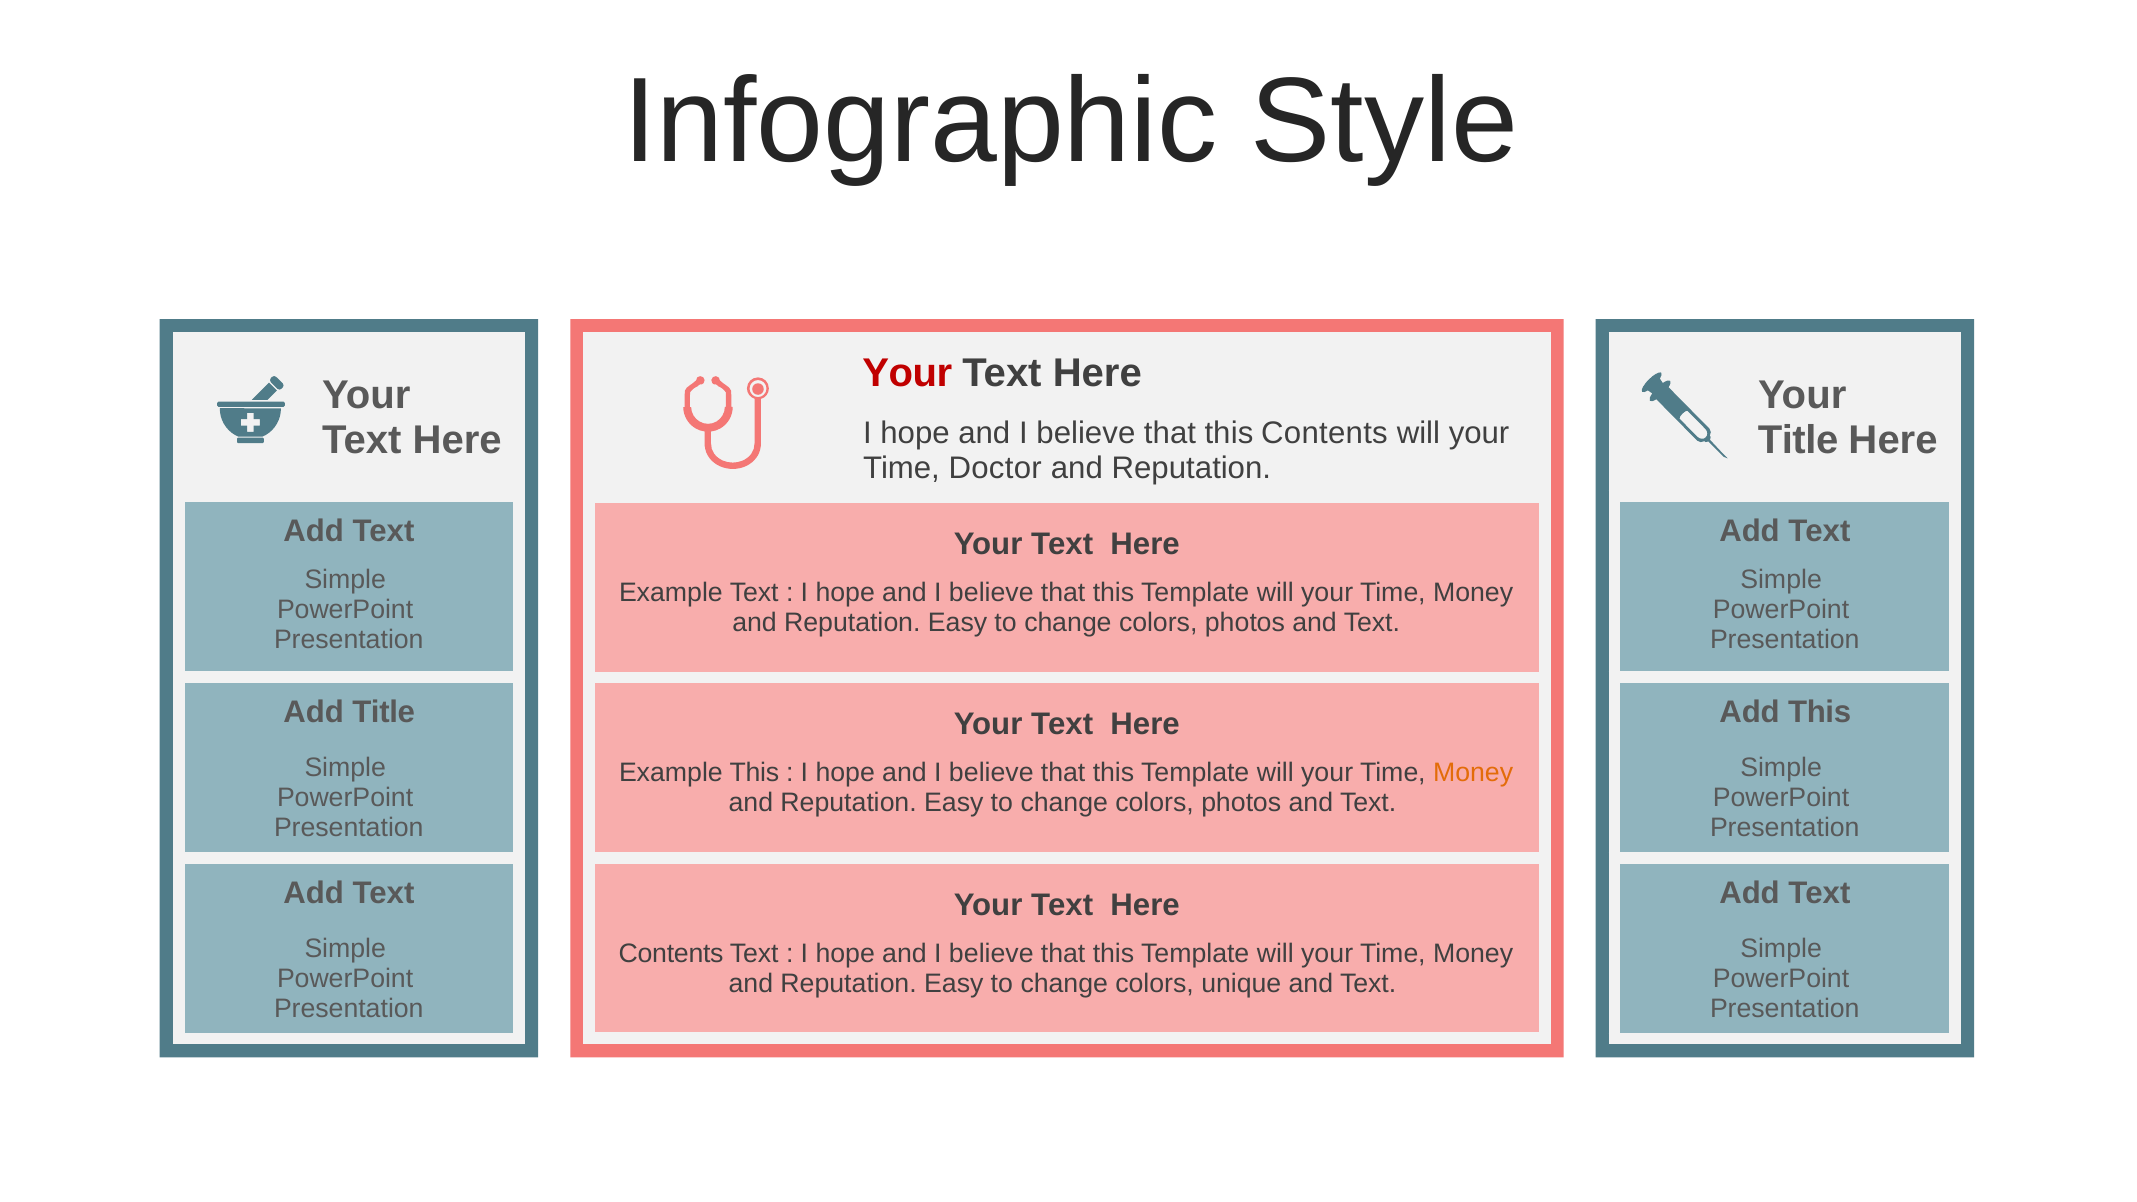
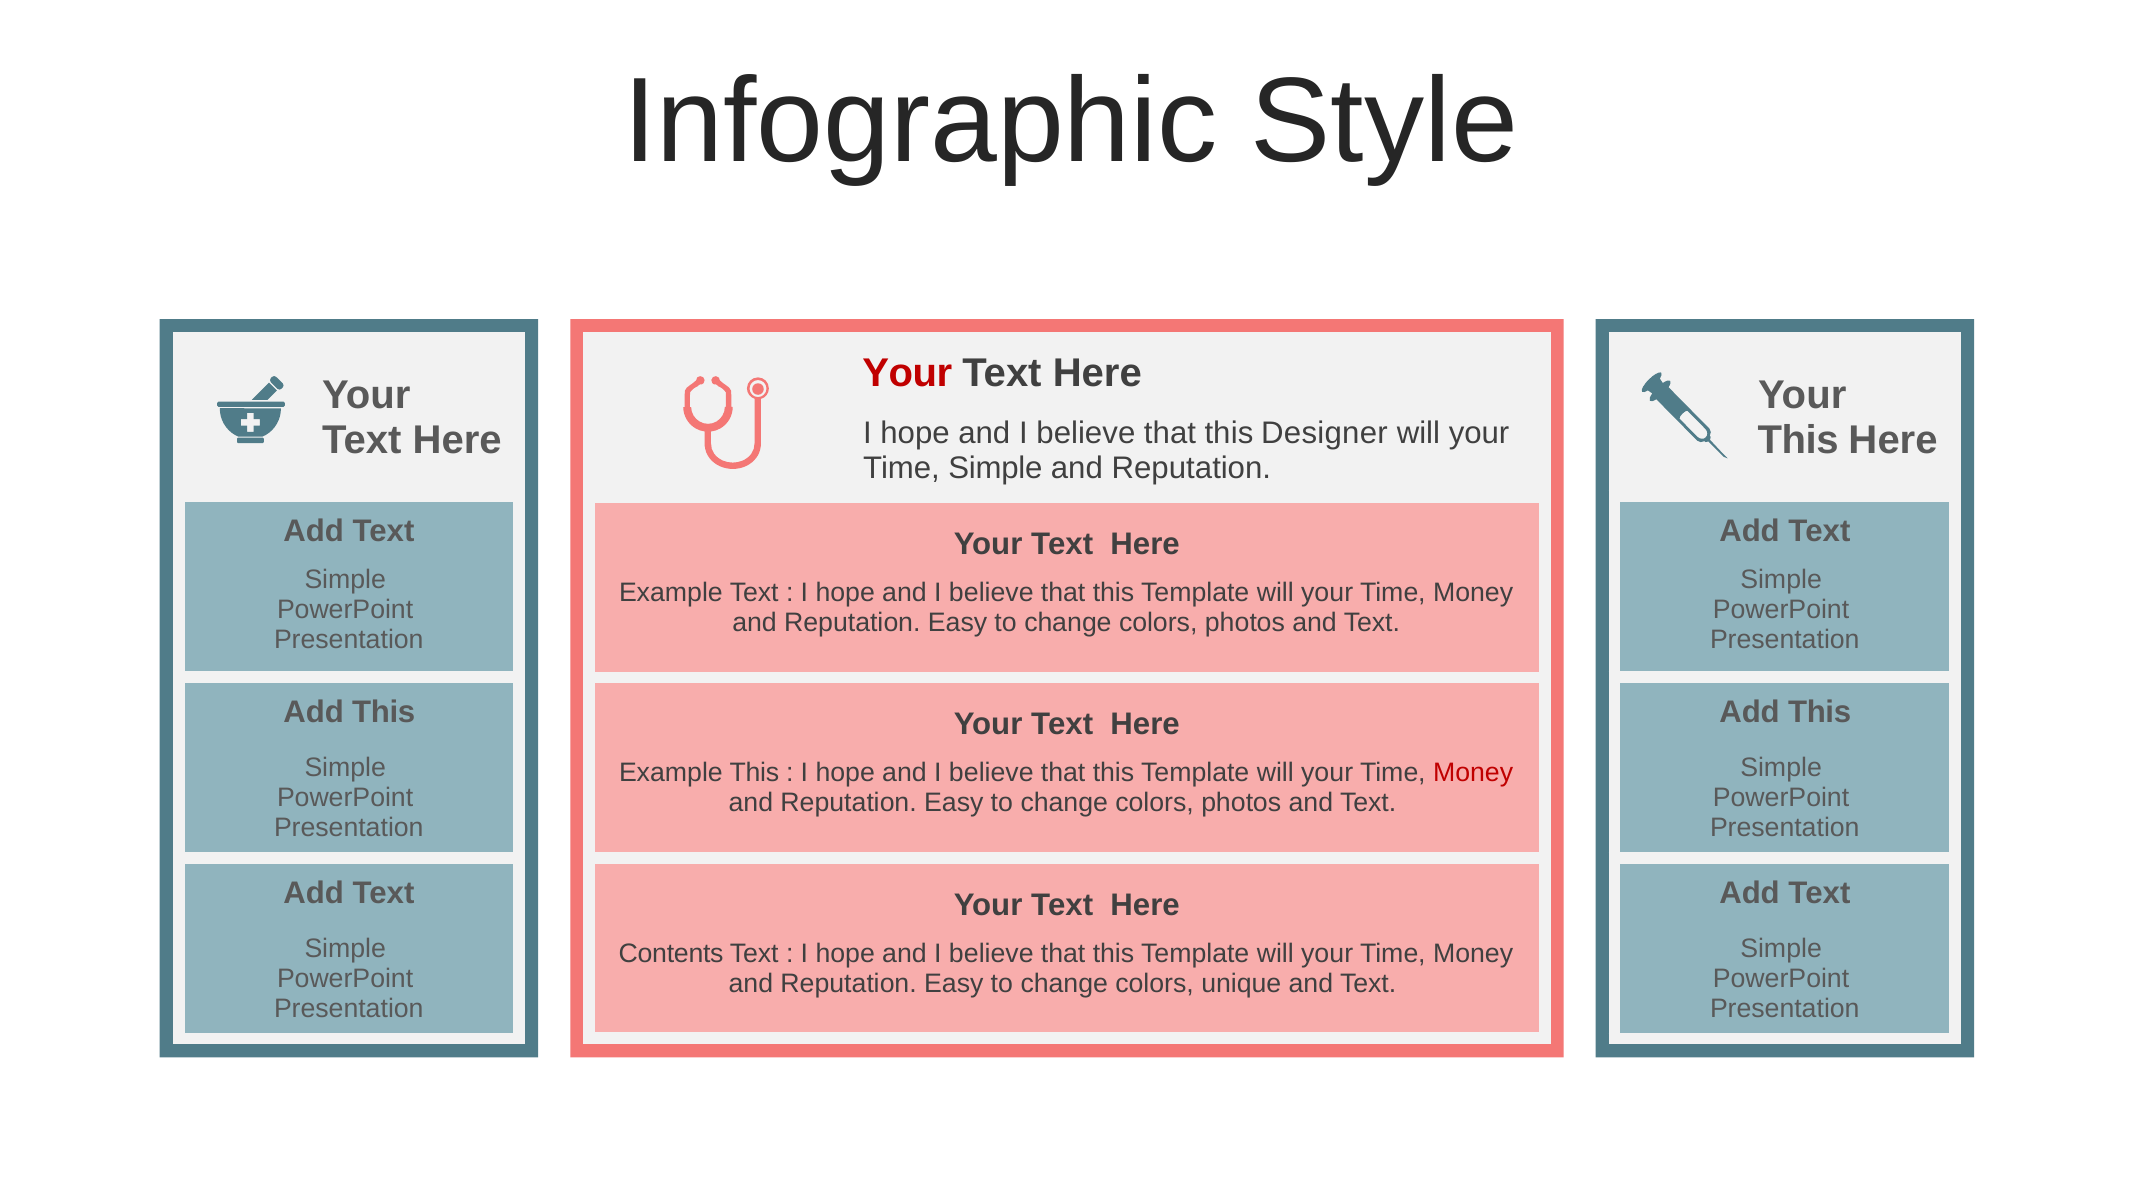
this Contents: Contents -> Designer
Title at (1798, 440): Title -> This
Time Doctor: Doctor -> Simple
Title at (384, 712): Title -> This
Money at (1473, 773) colour: orange -> red
